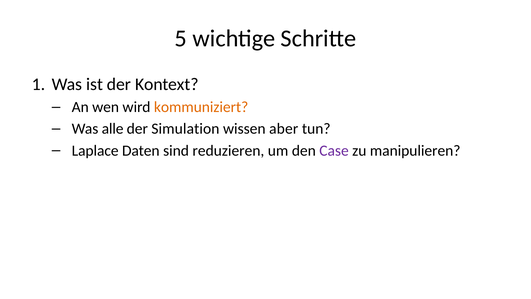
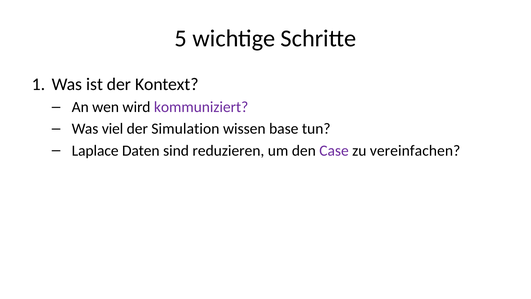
kommuniziert colour: orange -> purple
alle: alle -> viel
aber: aber -> base
manipulieren: manipulieren -> vereinfachen
